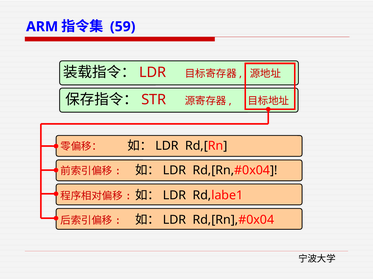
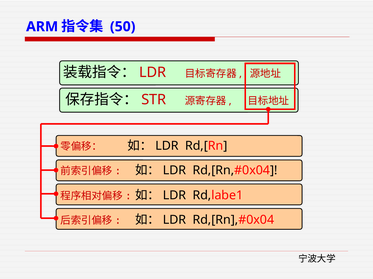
59: 59 -> 50
